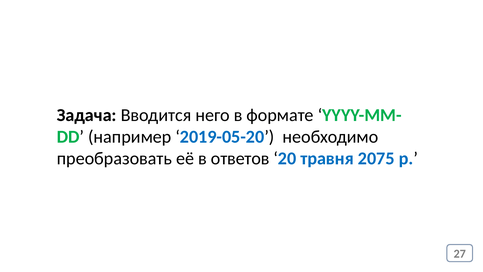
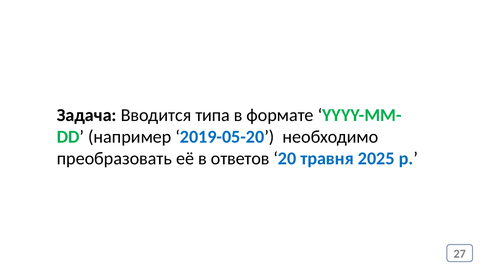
него: него -> типа
2075: 2075 -> 2025
